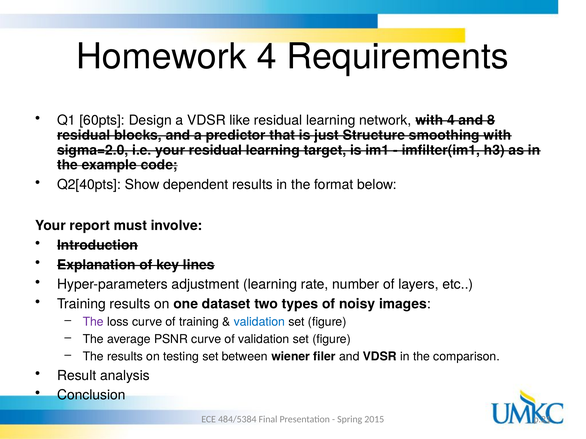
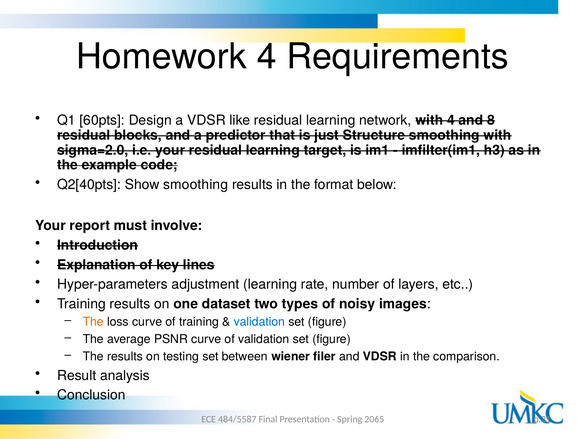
Show dependent: dependent -> smoothing
The at (93, 322) colour: purple -> orange
484/5384: 484/5384 -> 484/5587
2015: 2015 -> 2065
